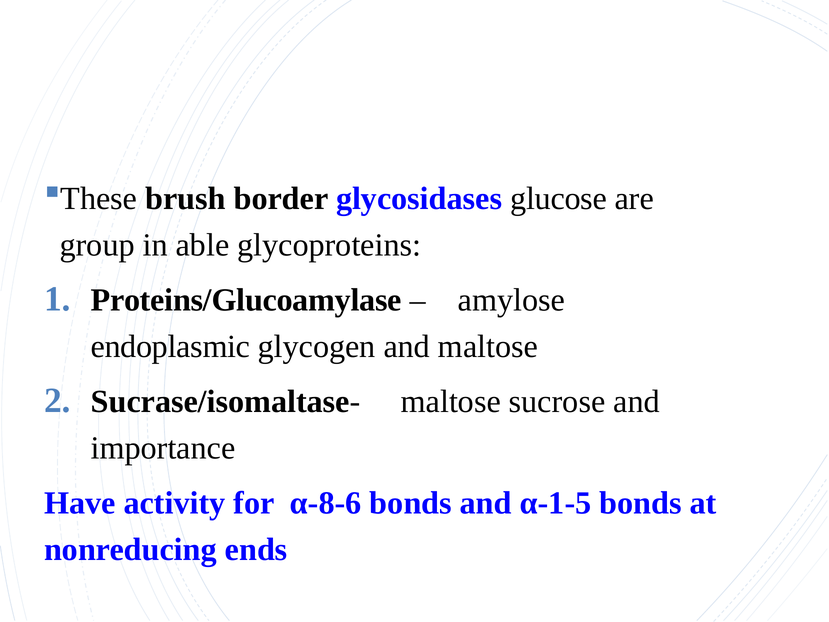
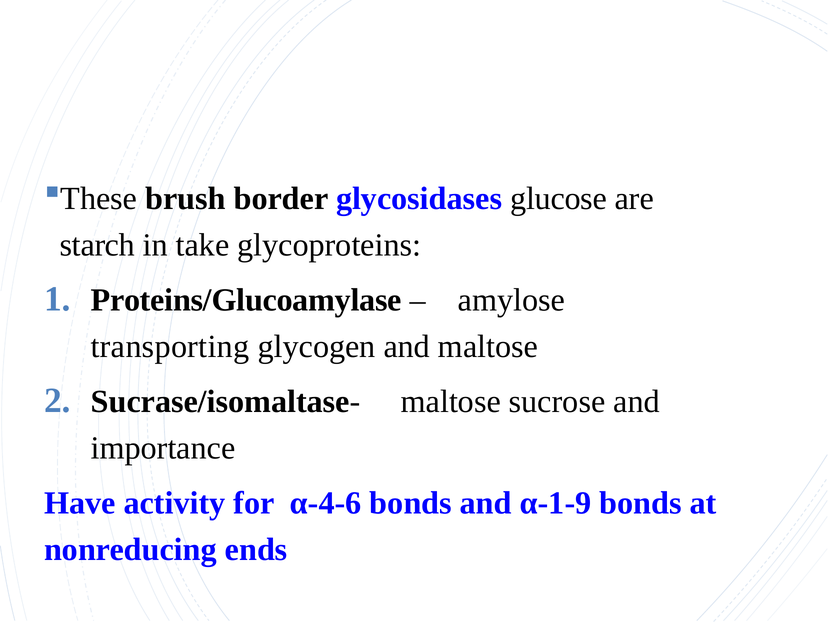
group: group -> starch
able: able -> take
endoplasmic: endoplasmic -> transporting
α-8-6: α-8-6 -> α-4-6
α-1-5: α-1-5 -> α-1-9
